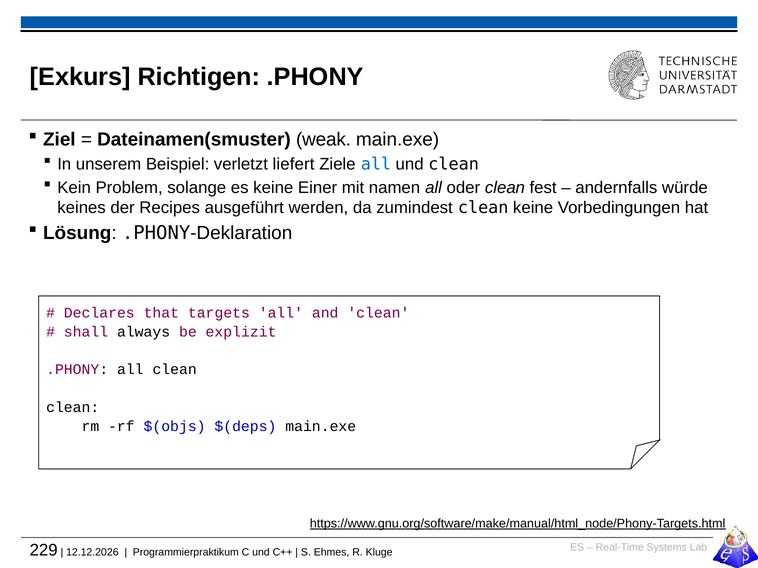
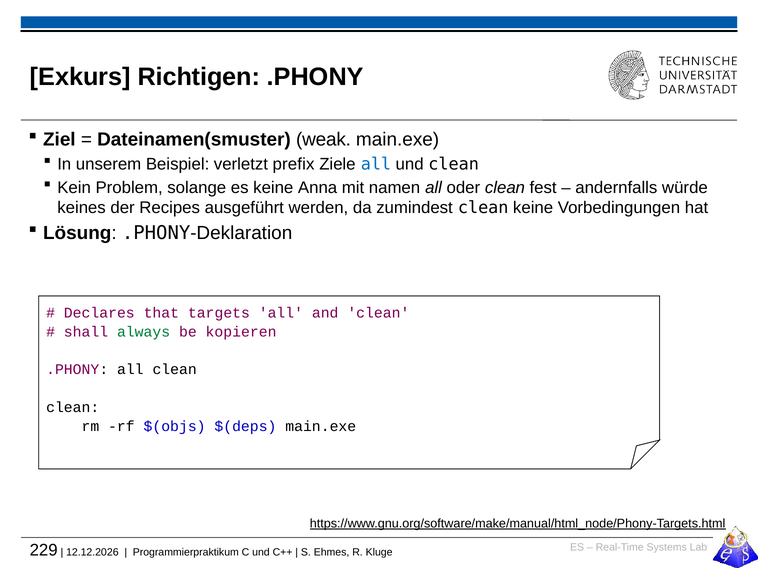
liefert: liefert -> prefix
Einer: Einer -> Anna
always colour: black -> green
explizit: explizit -> kopieren
